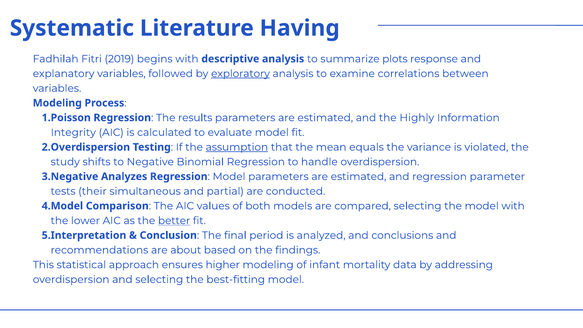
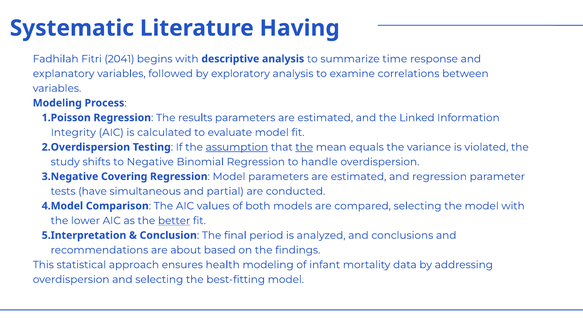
2019: 2019 -> 2041
plots: plots -> time
exploratory underline: present -> none
Highly: Highly -> Linked
the at (304, 147) underline: none -> present
Analyzes: Analyzes -> Covering
their: their -> have
higher: higher -> health
